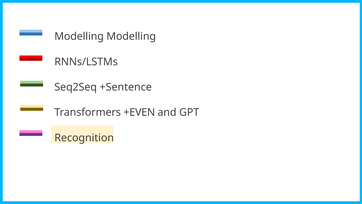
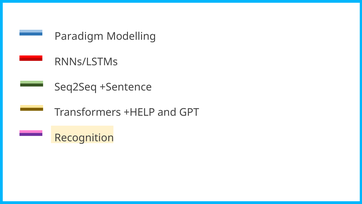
Modelling at (79, 36): Modelling -> Paradigm
+EVEN: +EVEN -> +HELP
